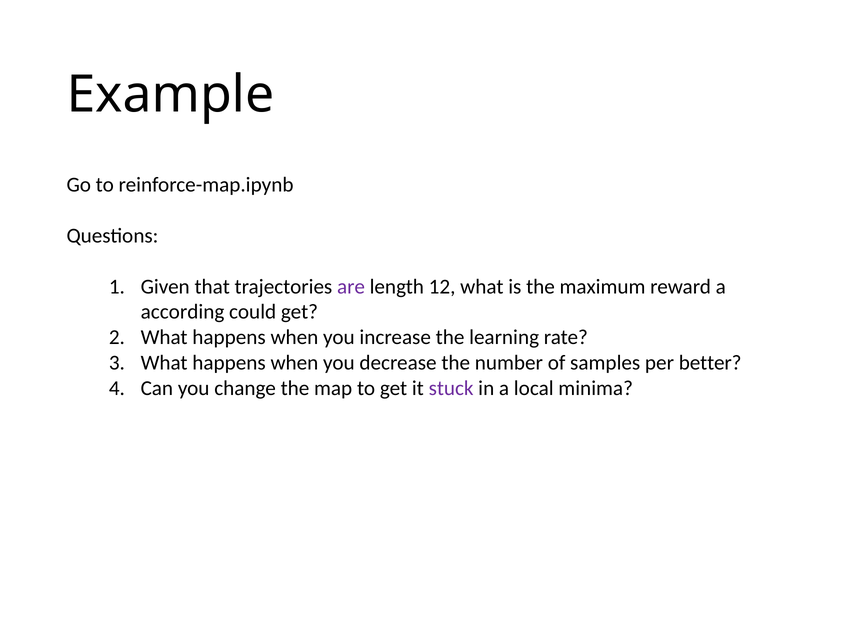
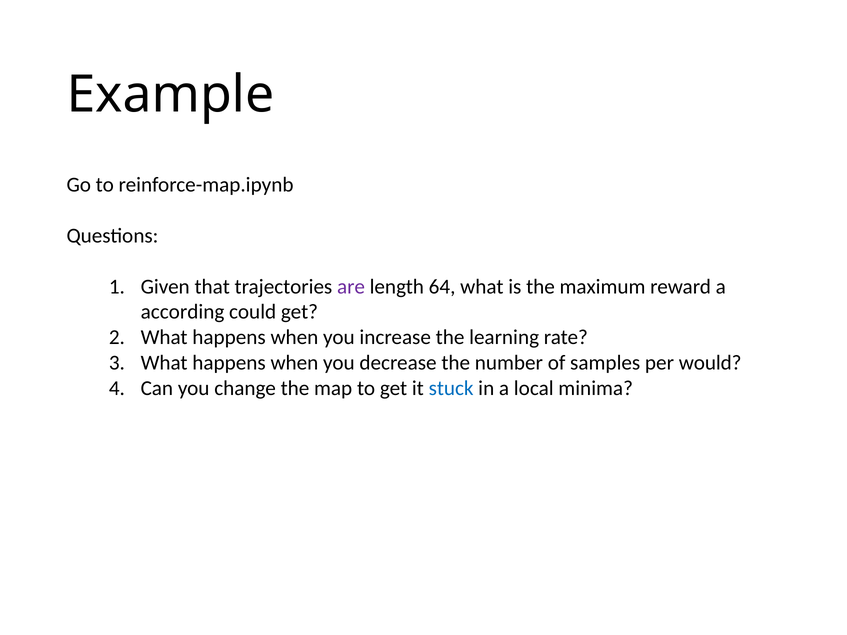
12: 12 -> 64
better: better -> would
stuck colour: purple -> blue
